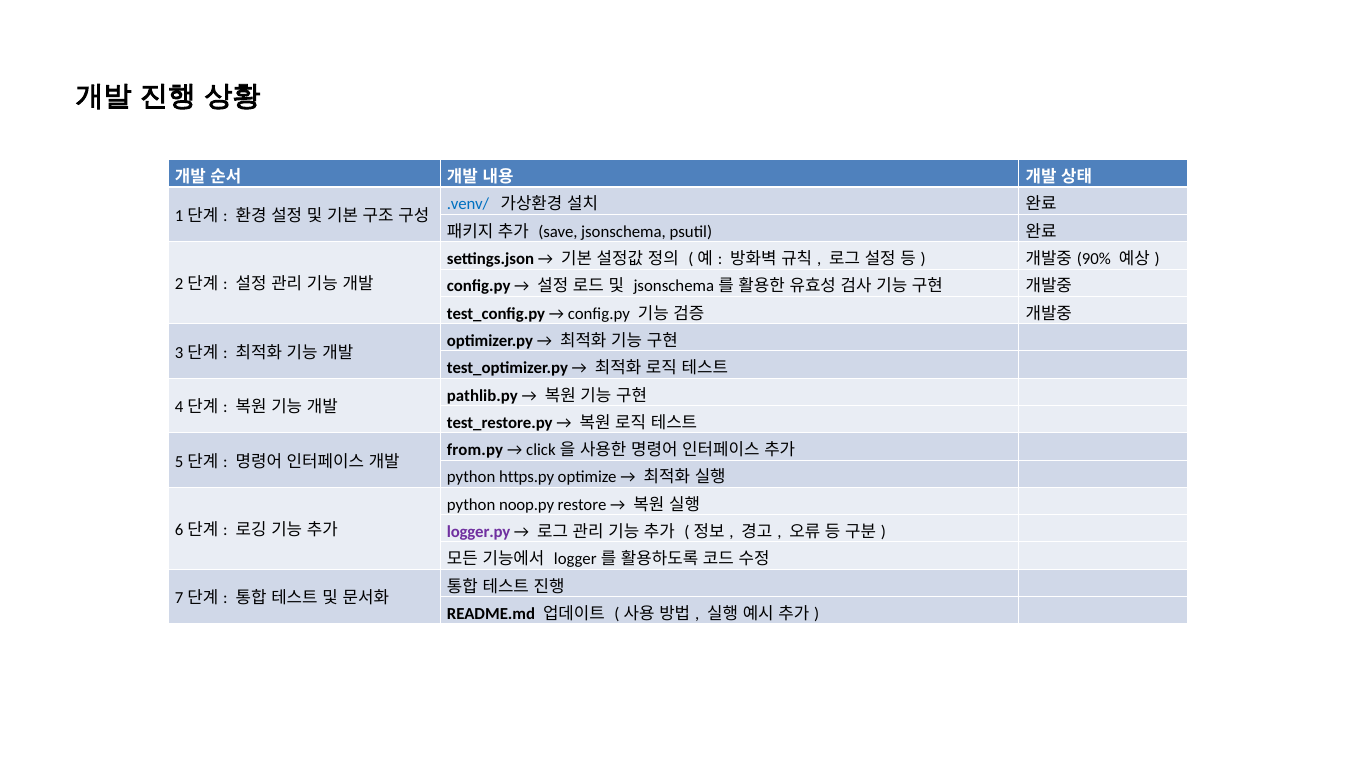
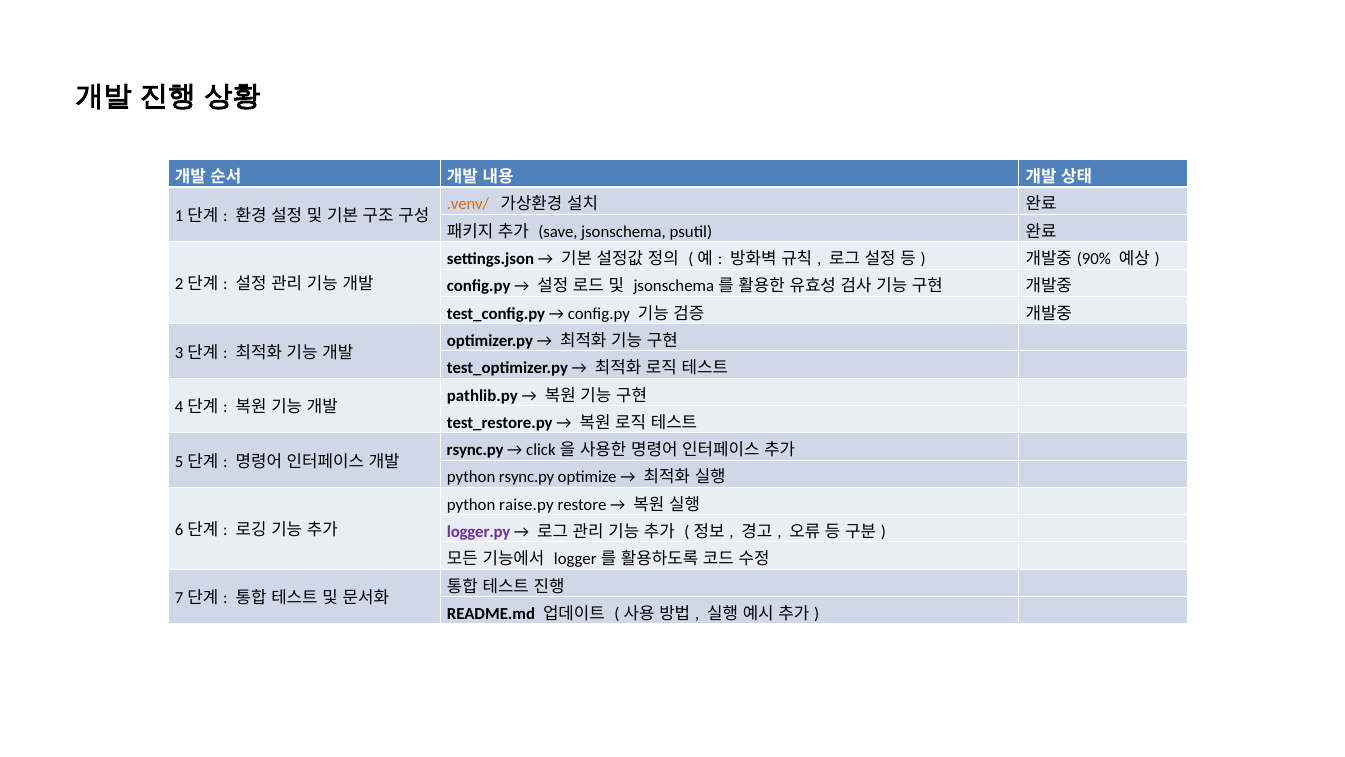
.venv/ colour: blue -> orange
from.py at (475, 450): from.py -> rsync.py
python https.py: https.py -> rsync.py
noop.py: noop.py -> raise.py
